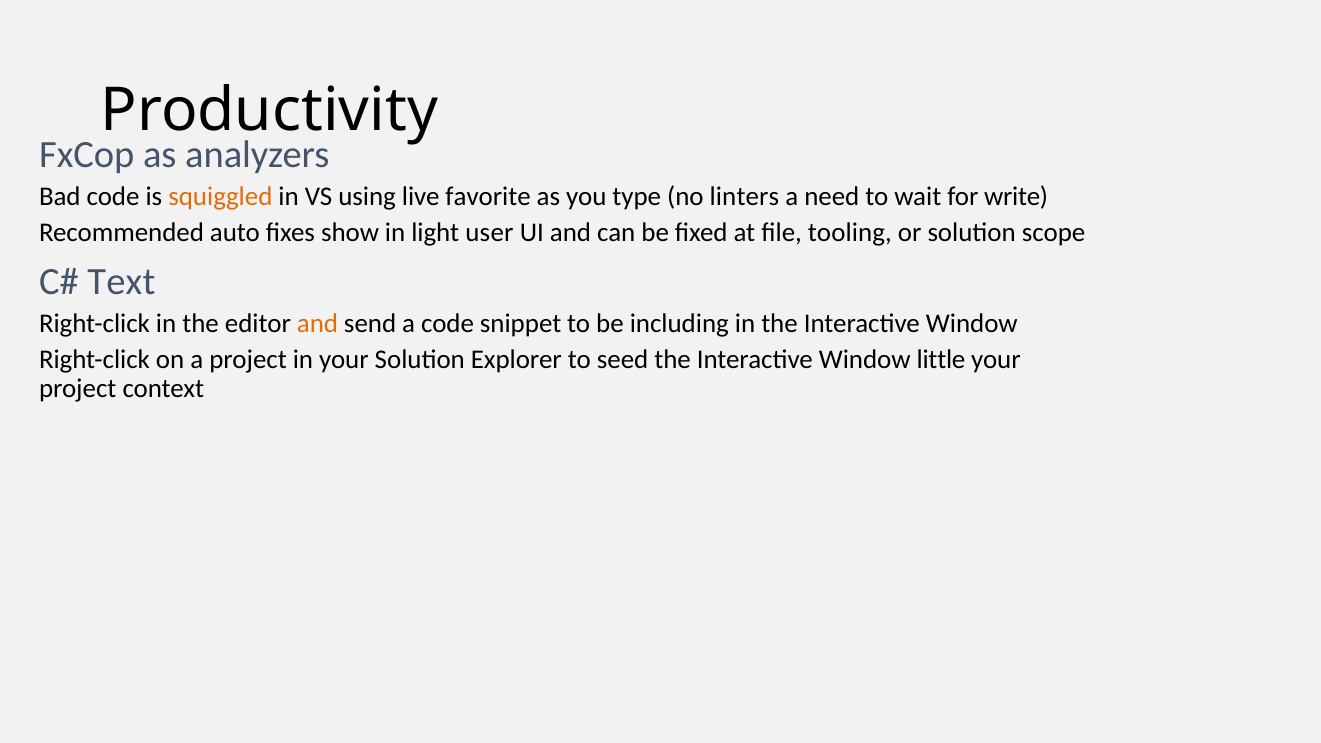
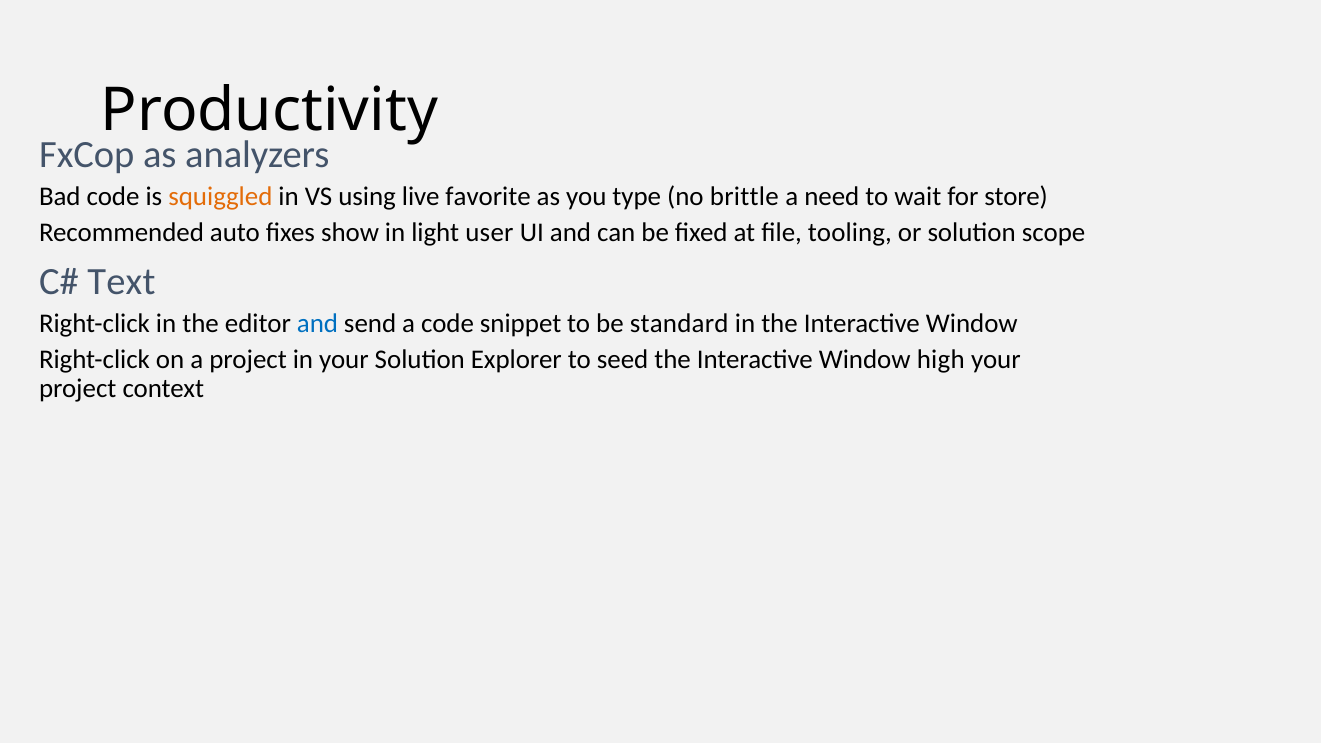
linters: linters -> brittle
write: write -> store
and at (317, 324) colour: orange -> blue
including: including -> standard
little: little -> high
